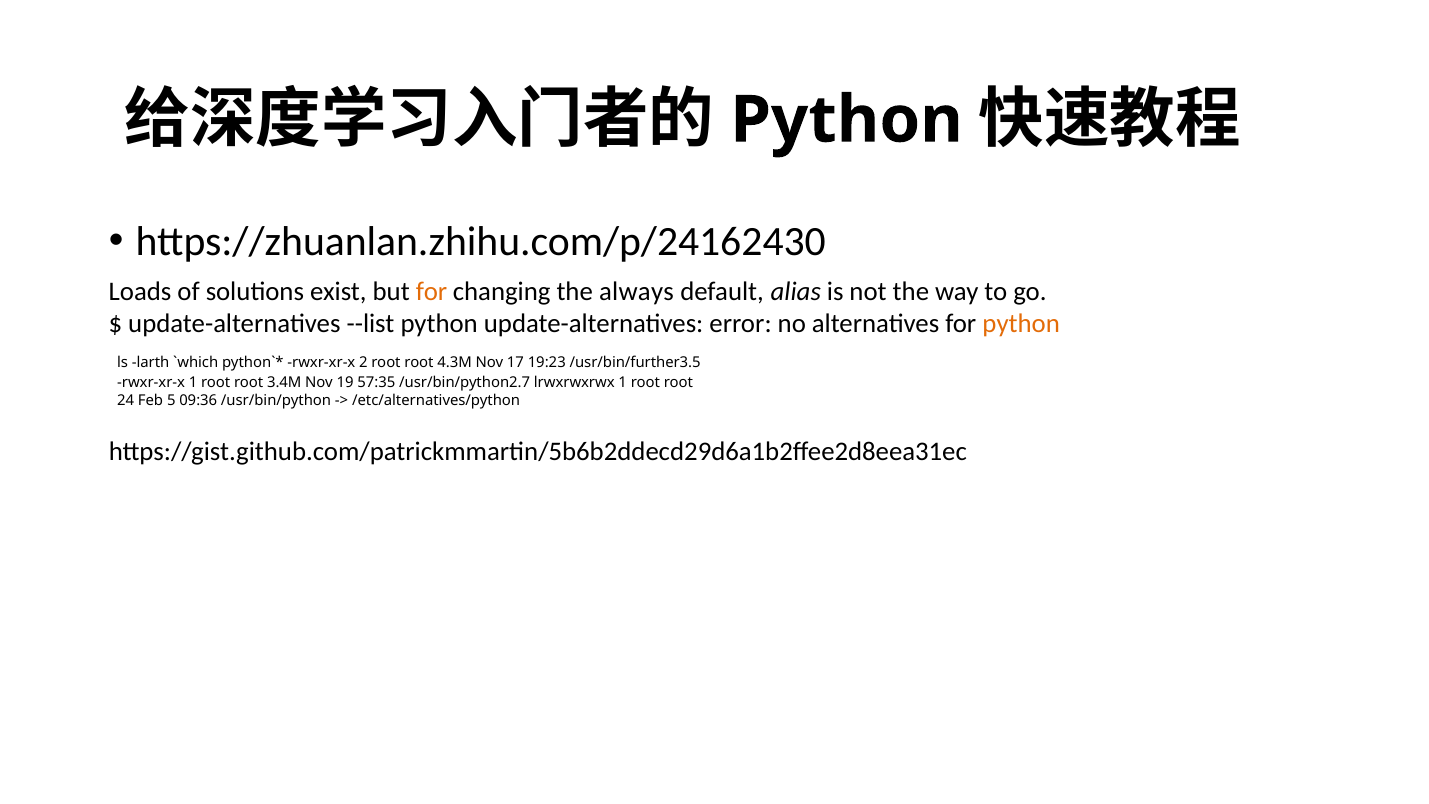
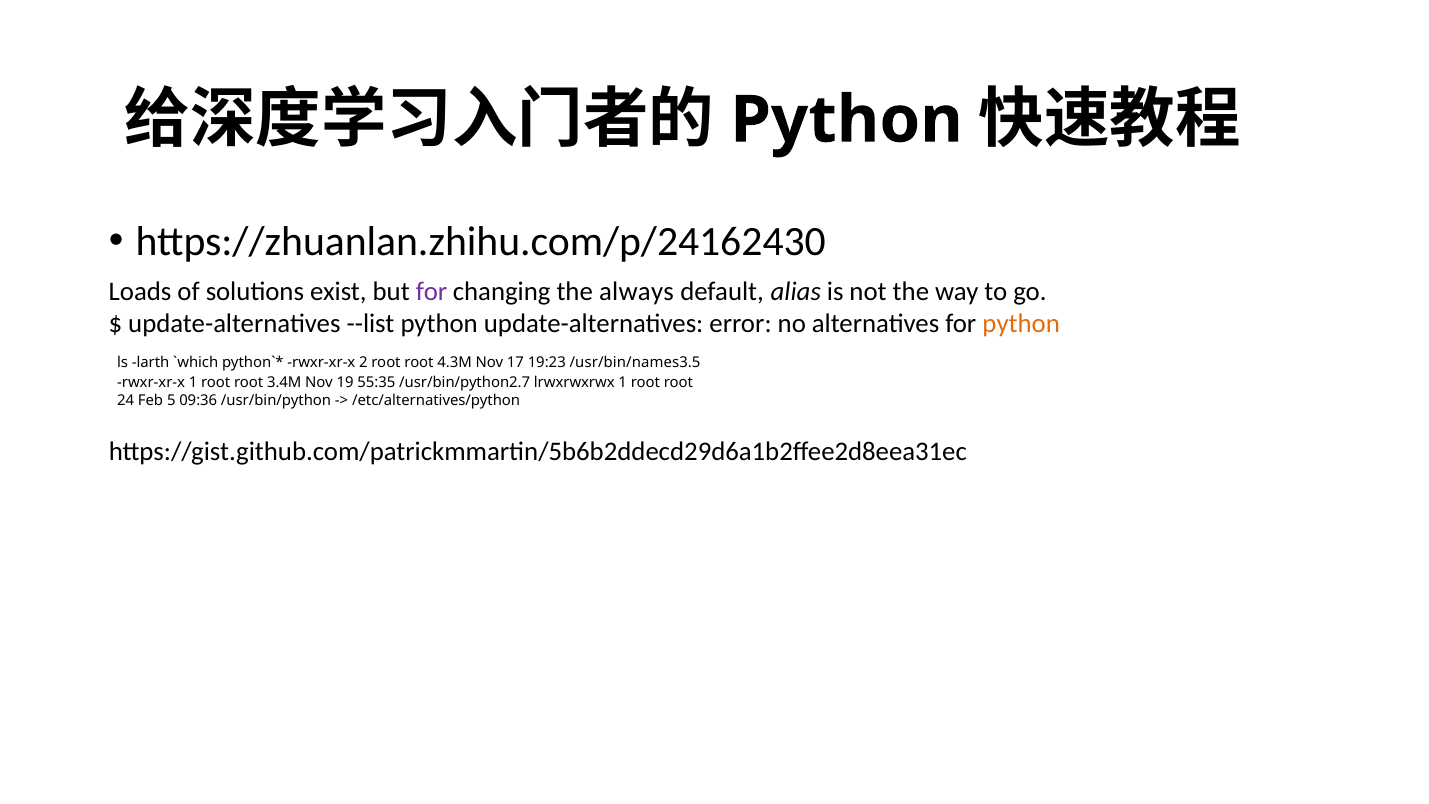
for at (431, 292) colour: orange -> purple
/usr/bin/further3.5: /usr/bin/further3.5 -> /usr/bin/names3.5
57:35: 57:35 -> 55:35
